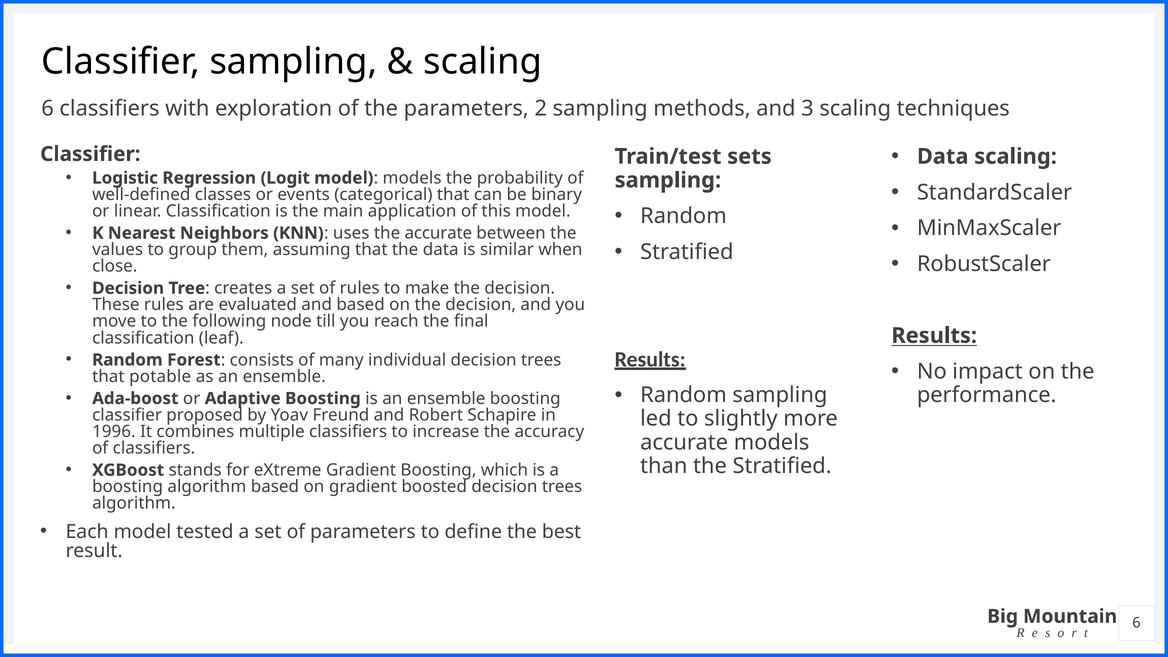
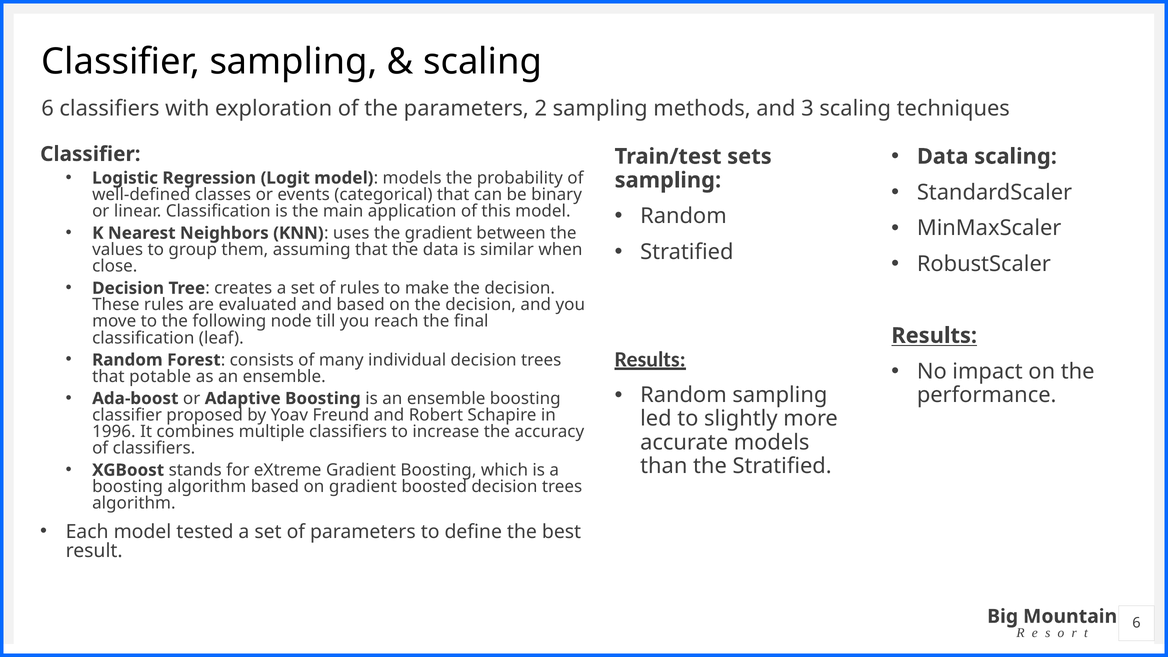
the accurate: accurate -> gradient
